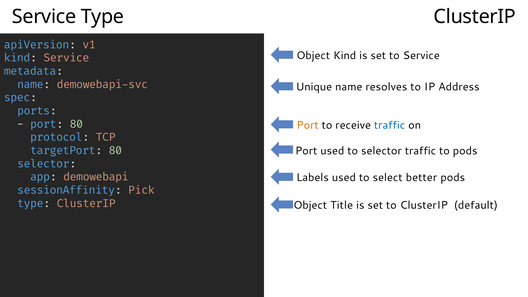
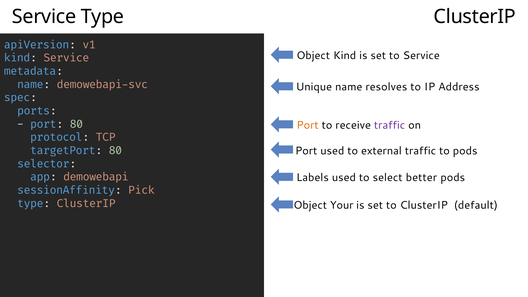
traffic at (390, 125) colour: blue -> purple
to selector: selector -> external
Title: Title -> Your
